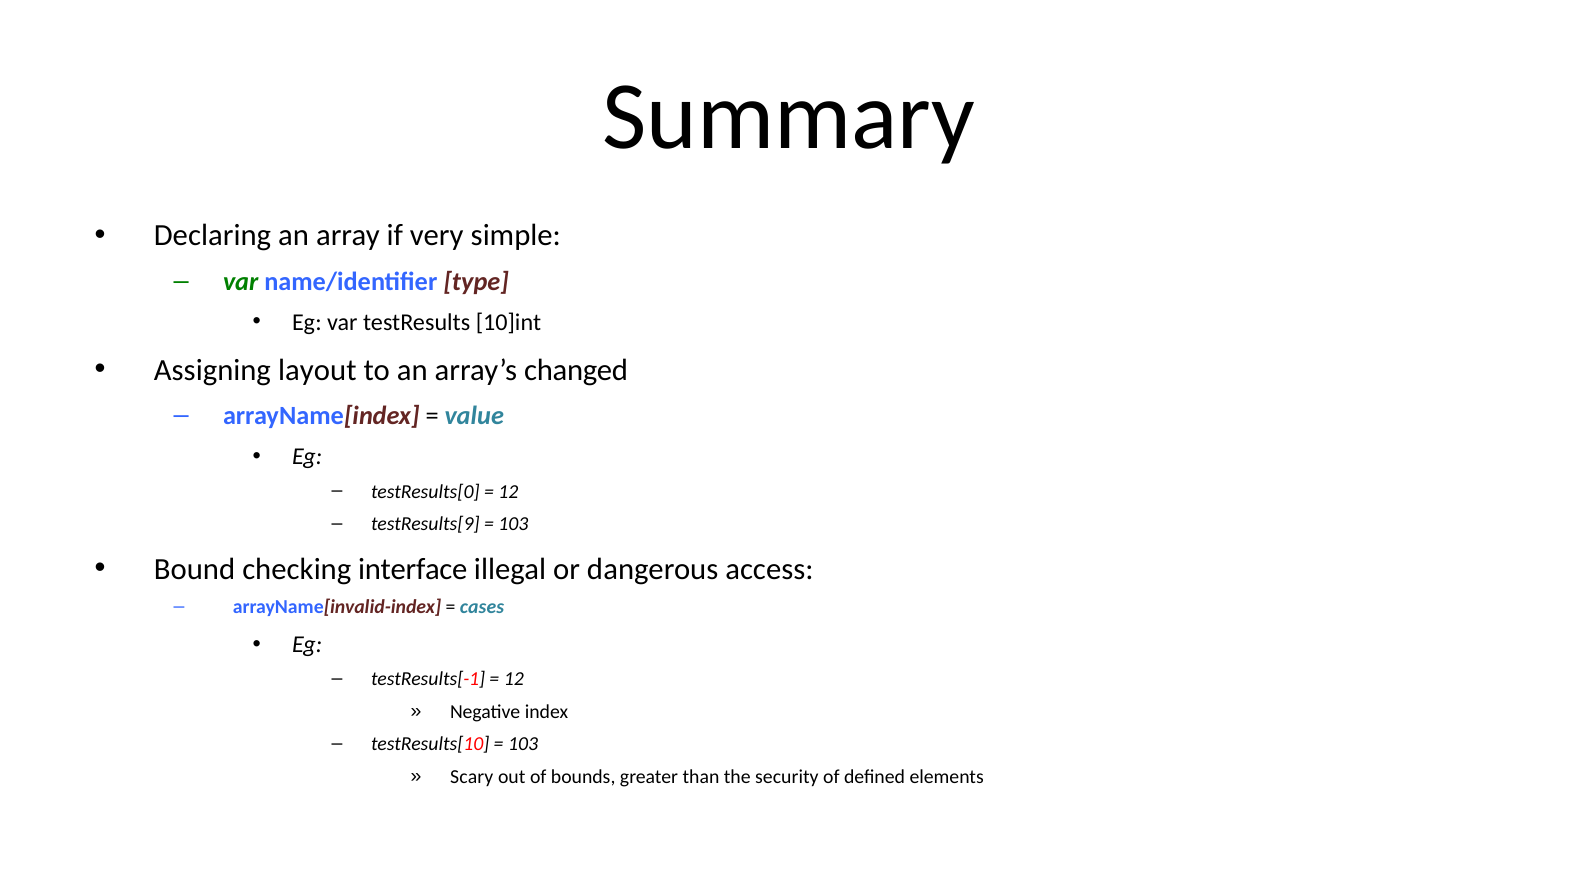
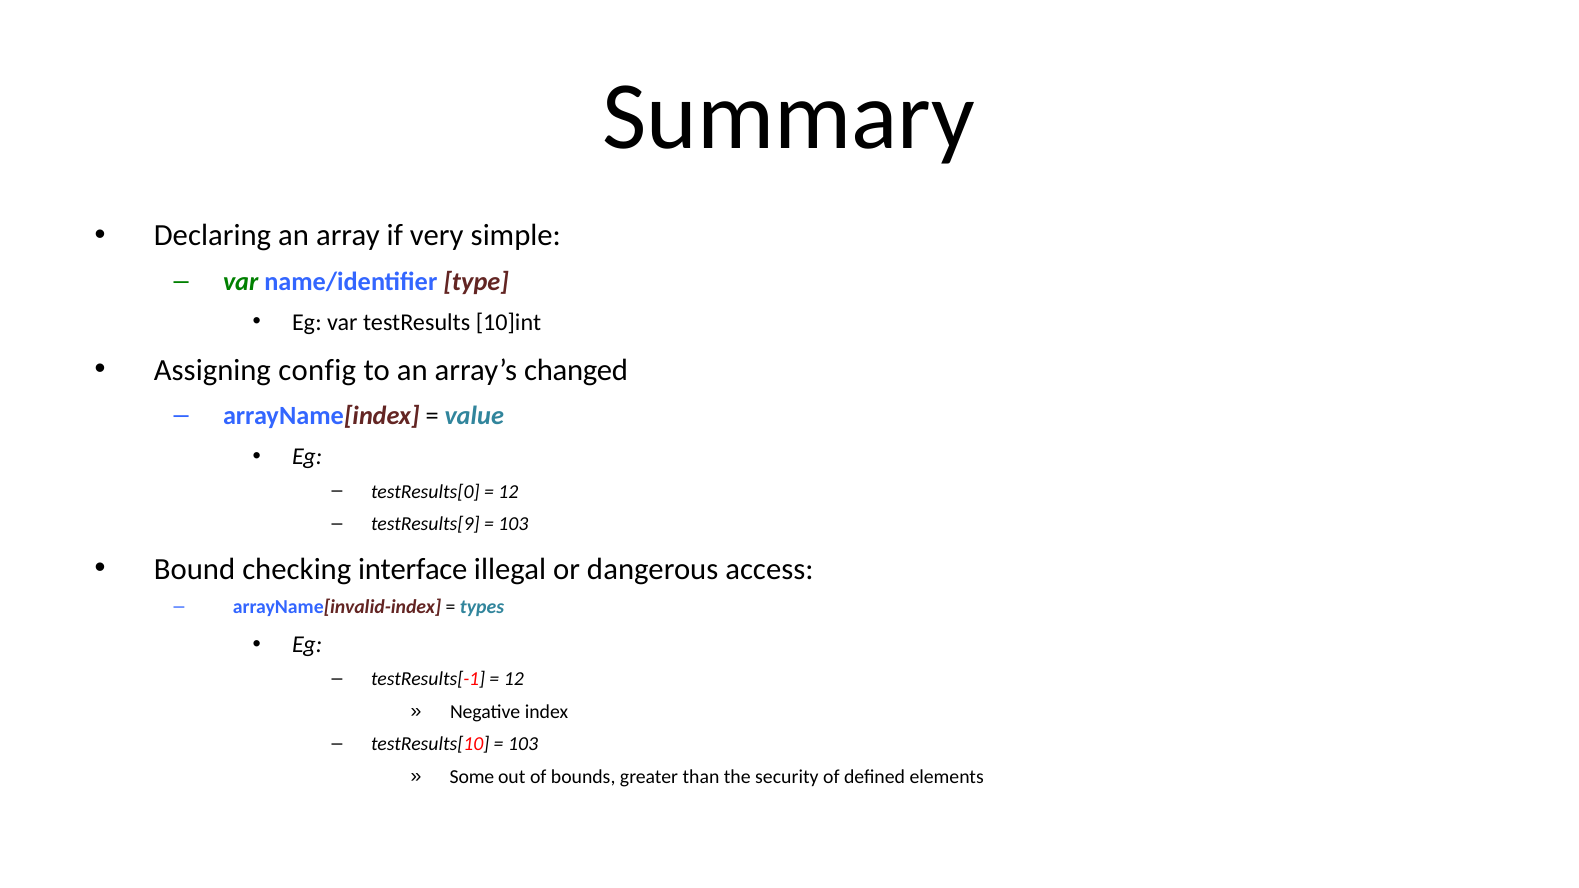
layout: layout -> config
cases: cases -> types
Scary: Scary -> Some
